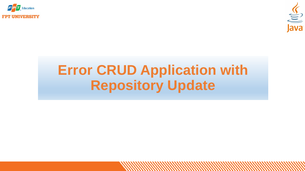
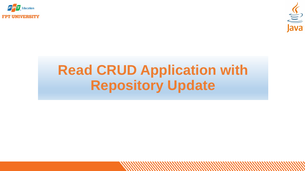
Error: Error -> Read
